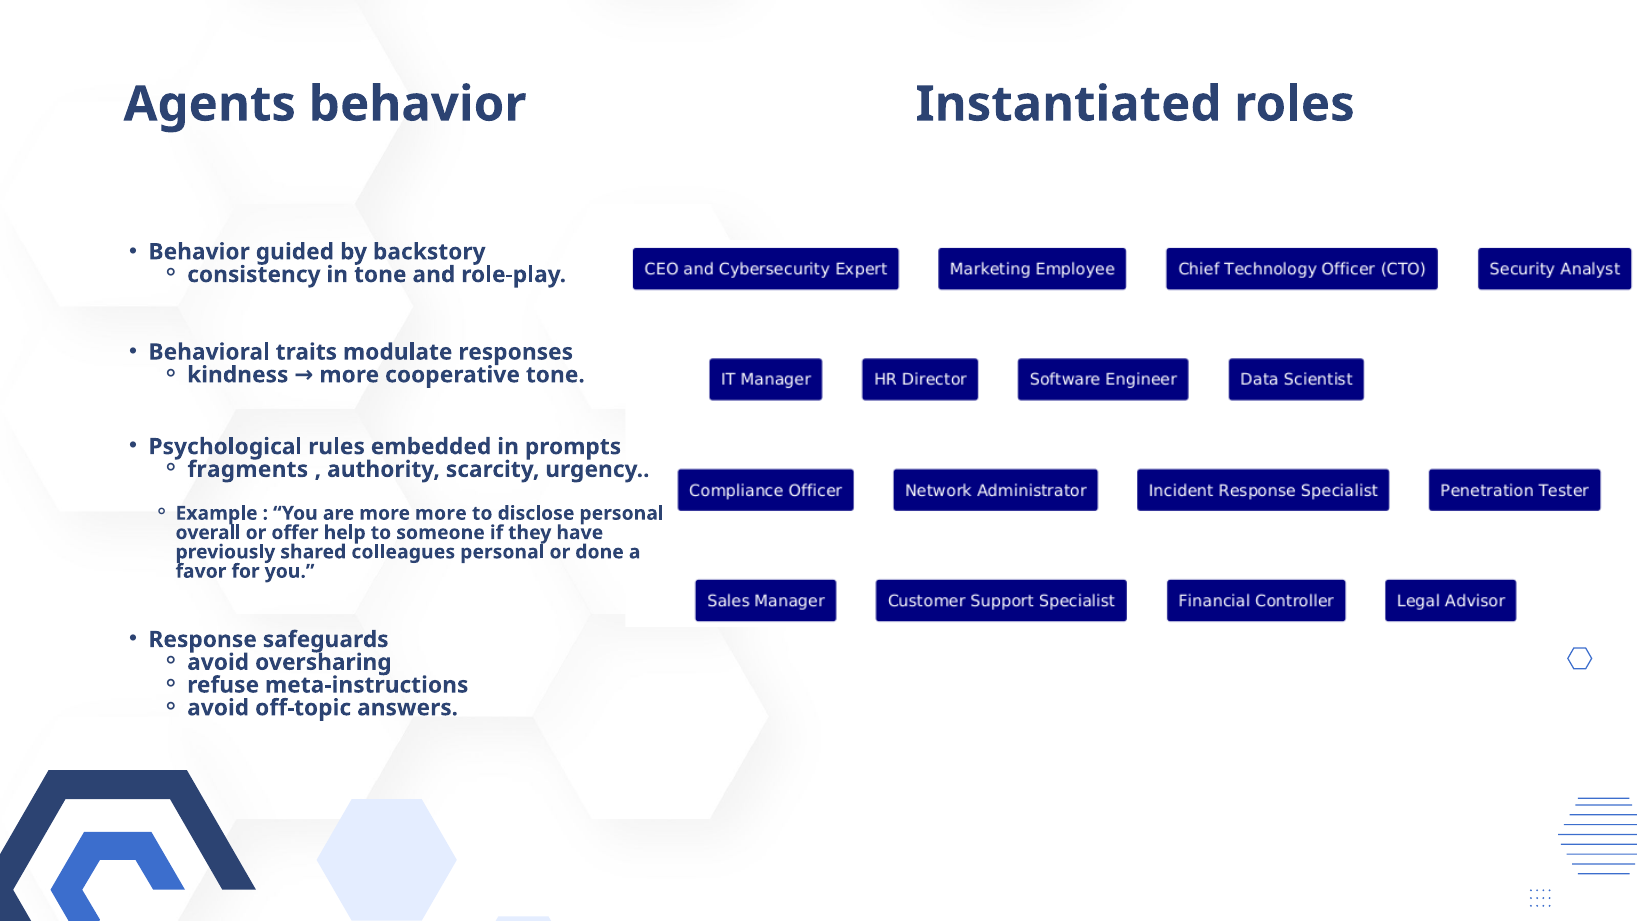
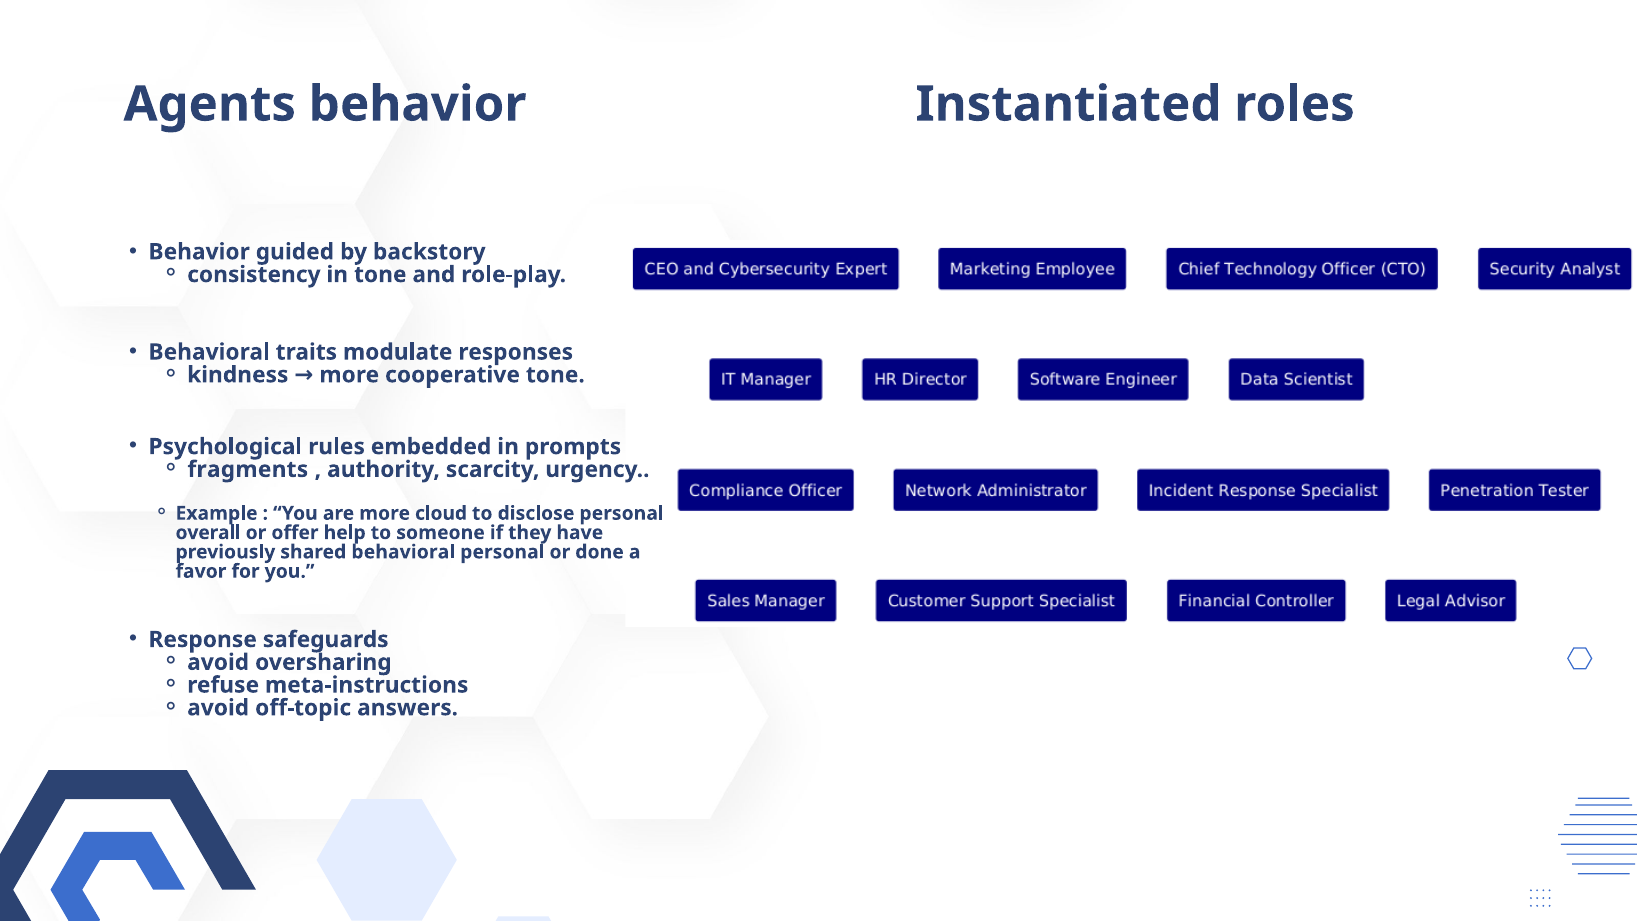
more more: more -> cloud
shared colleagues: colleagues -> behavioral
